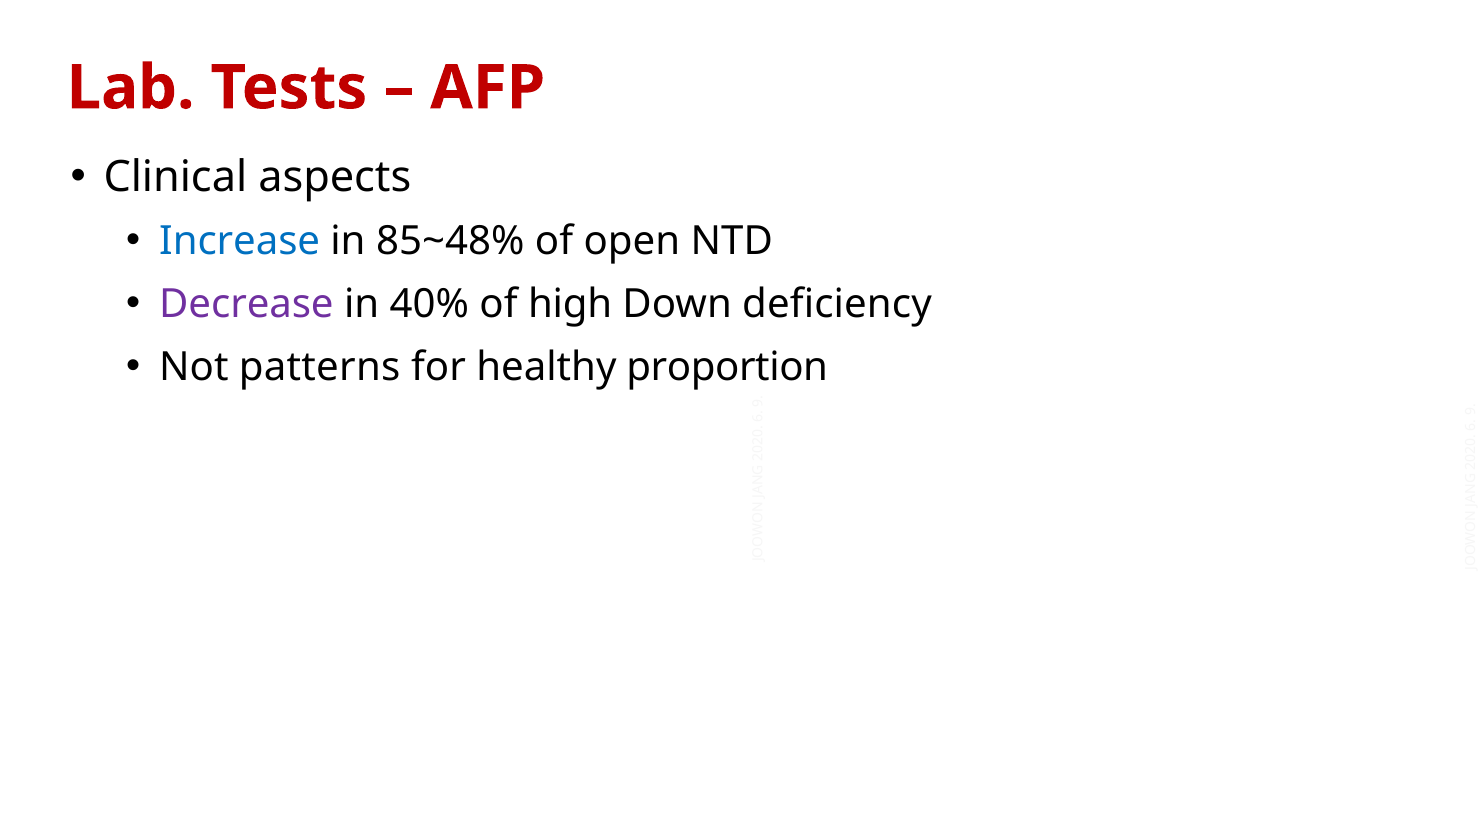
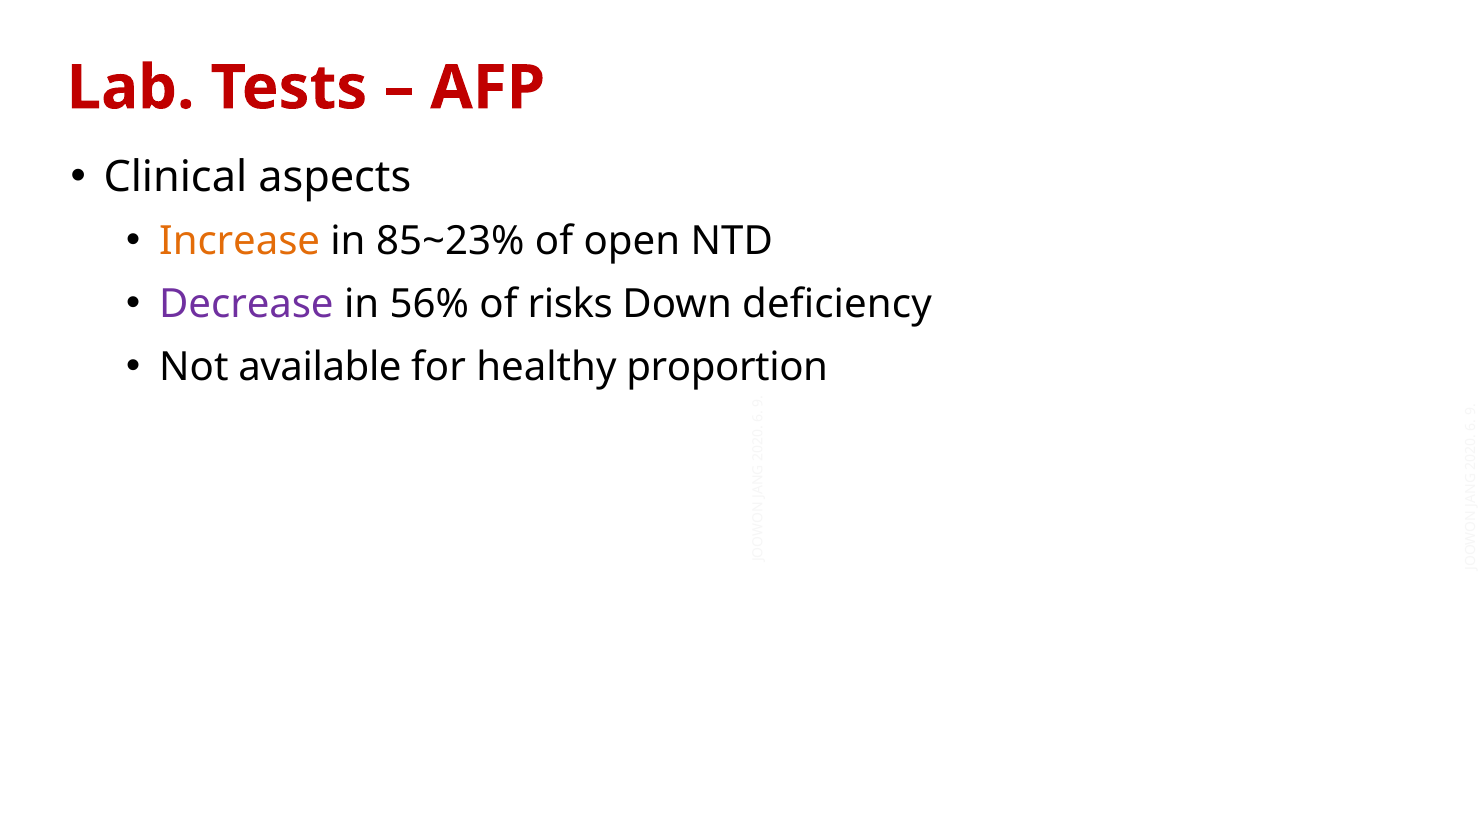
Increase colour: blue -> orange
85~48%: 85~48% -> 85~23%
40%: 40% -> 56%
high: high -> risks
patterns: patterns -> available
